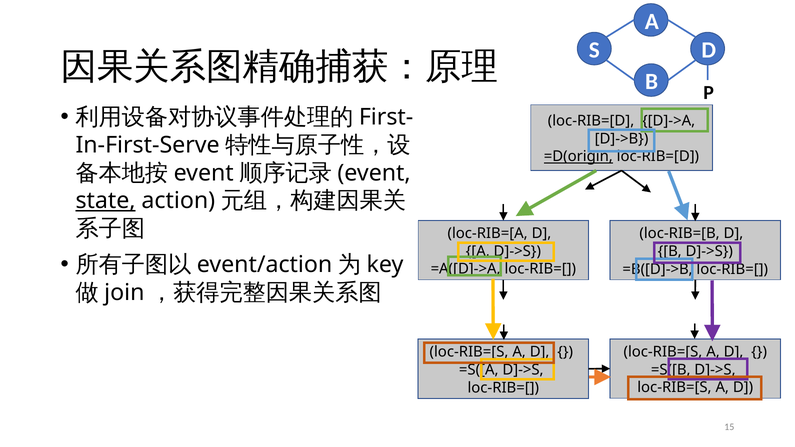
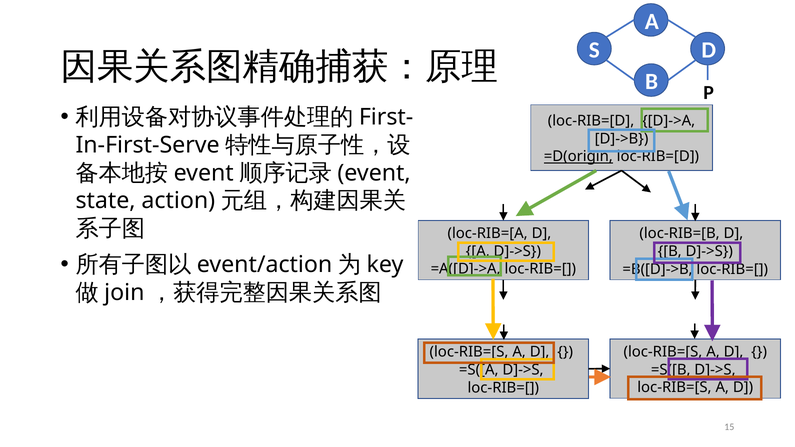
state underline: present -> none
